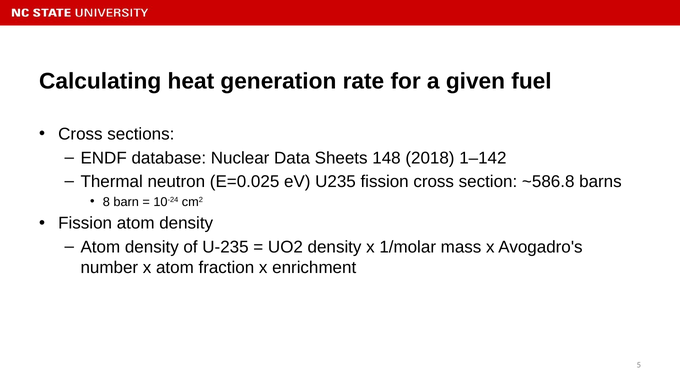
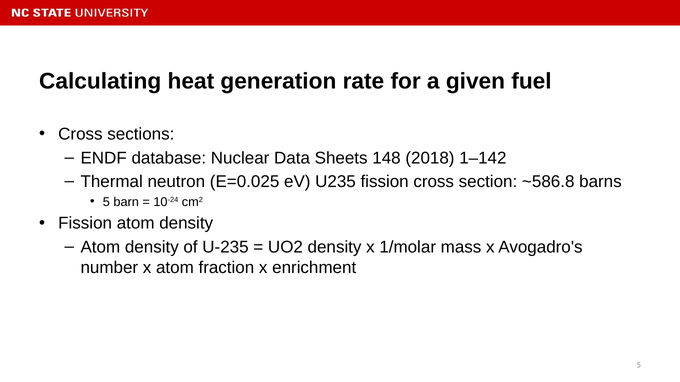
8 at (106, 202): 8 -> 5
